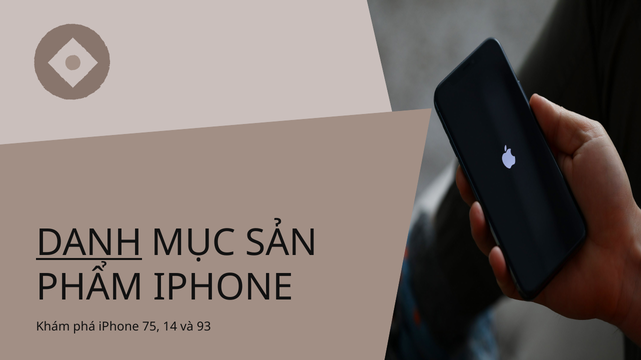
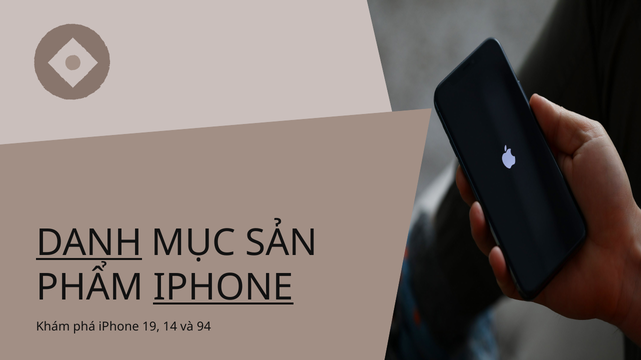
IPHONE at (223, 288) underline: none -> present
75: 75 -> 19
93: 93 -> 94
